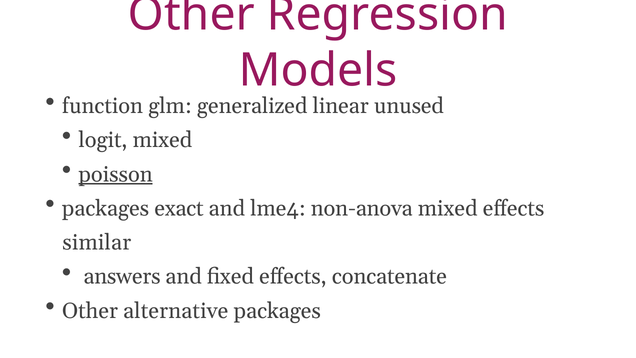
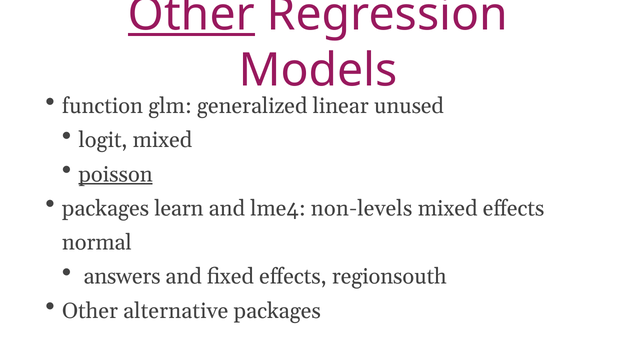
Other at (191, 14) underline: none -> present
exact: exact -> learn
non-anova: non-anova -> non-levels
similar: similar -> normal
concatenate: concatenate -> regionsouth
